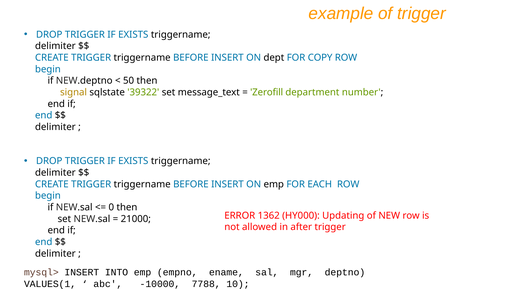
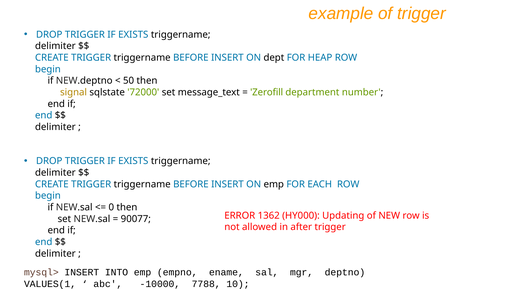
COPY: COPY -> HEAP
39322: 39322 -> 72000
21000: 21000 -> 90077
